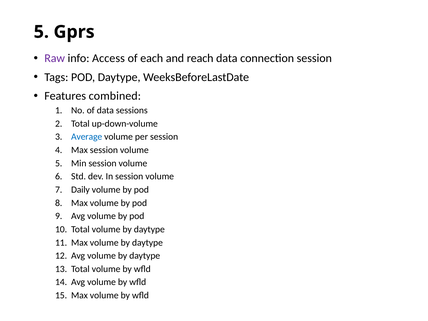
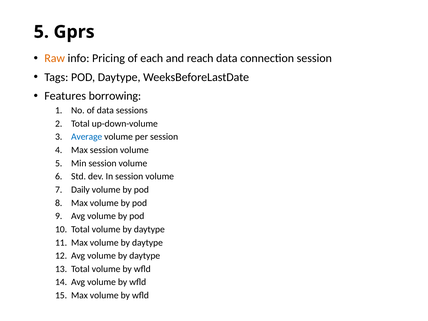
Raw colour: purple -> orange
Access: Access -> Pricing
combined: combined -> borrowing
